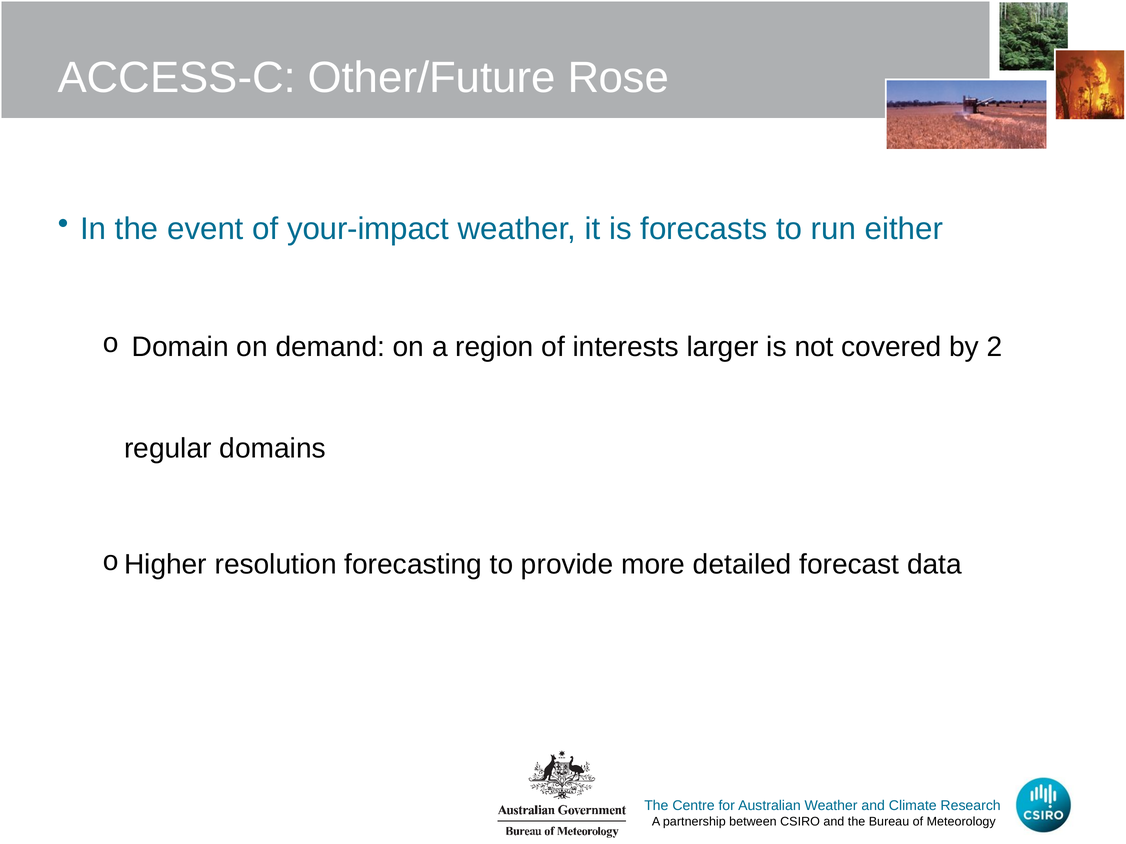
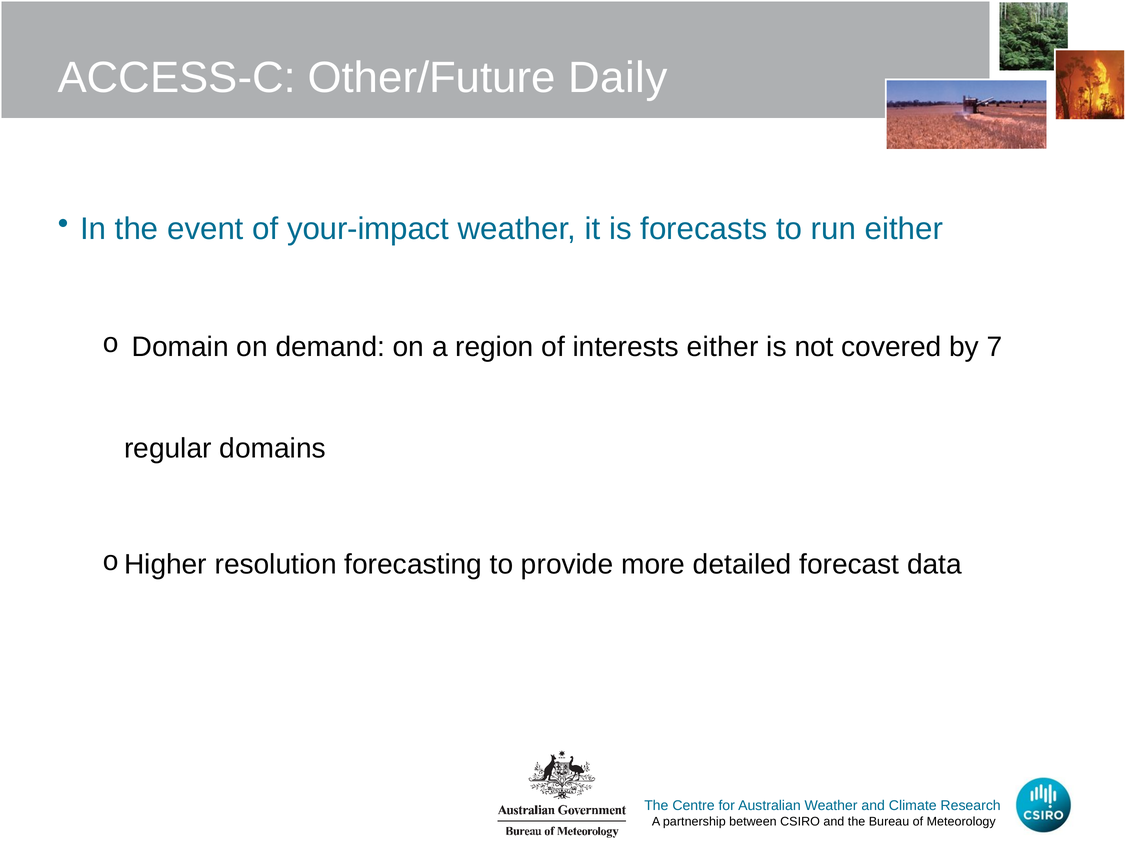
Rose: Rose -> Daily
interests larger: larger -> either
2: 2 -> 7
